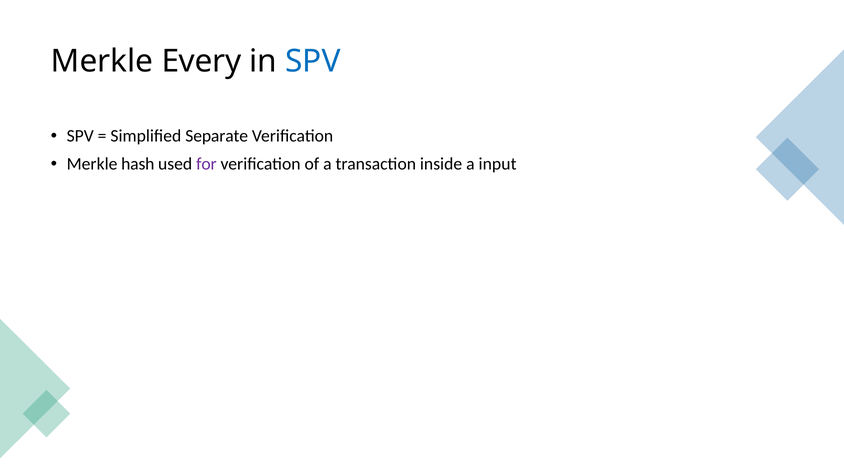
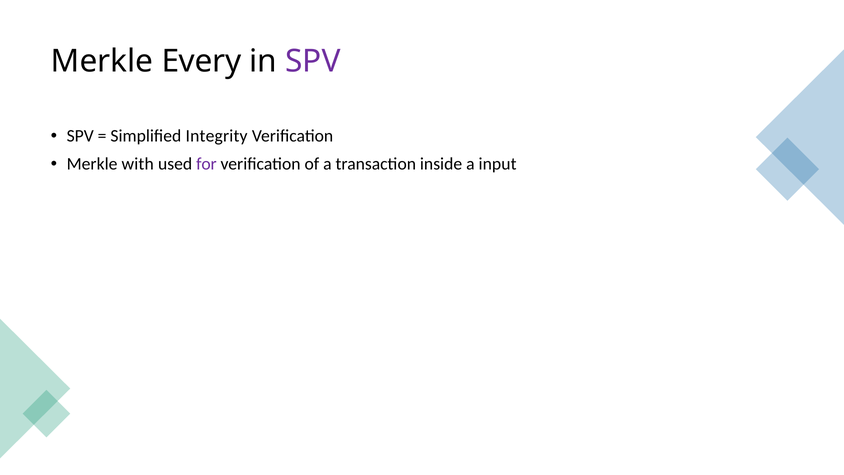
SPV at (313, 61) colour: blue -> purple
Separate: Separate -> Integrity
hash: hash -> with
